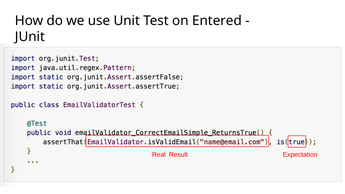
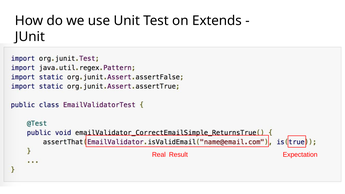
Entered: Entered -> Extends
